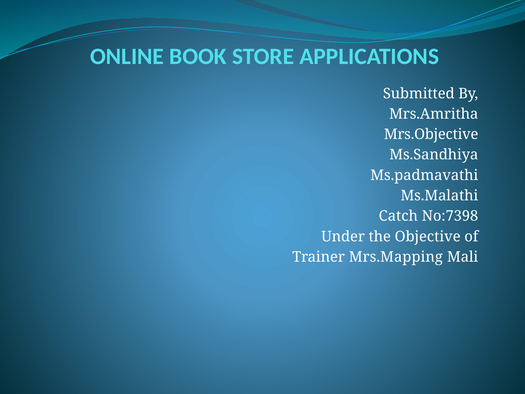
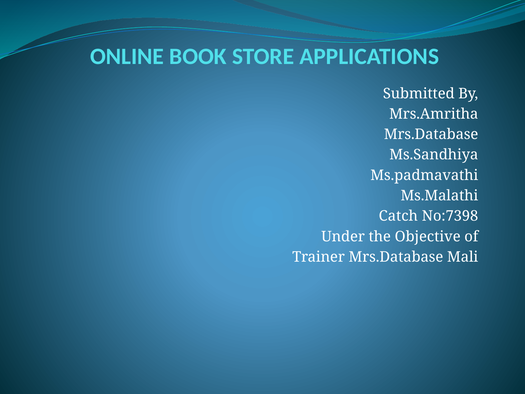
Mrs.Objective at (431, 134): Mrs.Objective -> Mrs.Database
Trainer Mrs.Mapping: Mrs.Mapping -> Mrs.Database
